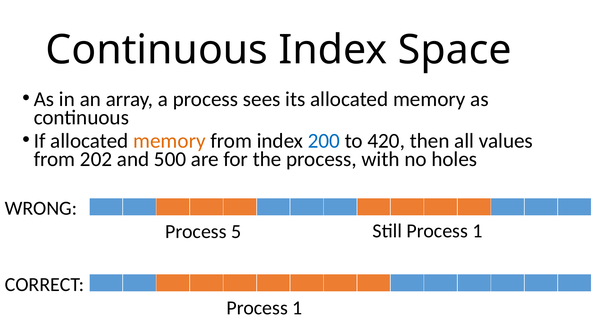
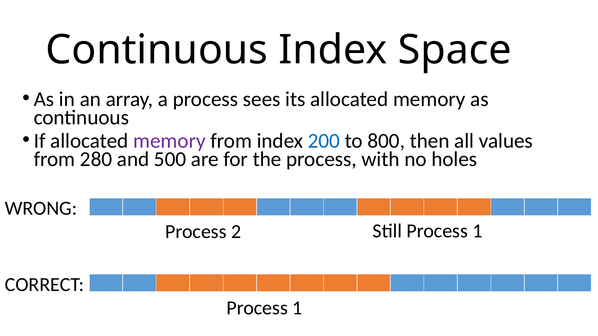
memory at (169, 141) colour: orange -> purple
420: 420 -> 800
202: 202 -> 280
5: 5 -> 2
